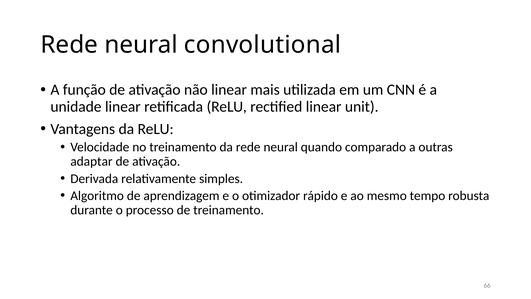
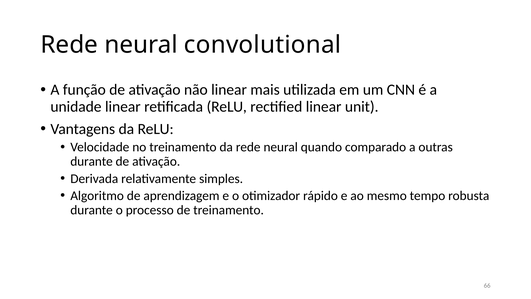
adaptar at (91, 161): adaptar -> durante
